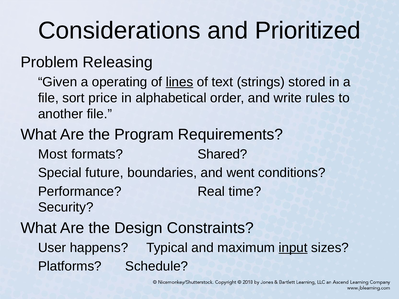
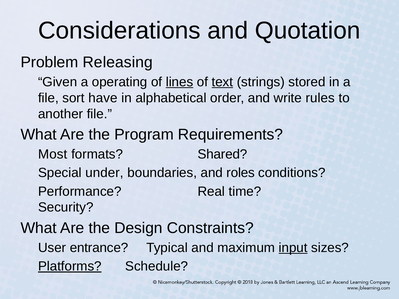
Prioritized: Prioritized -> Quotation
text underline: none -> present
price: price -> have
future: future -> under
went: went -> roles
happens: happens -> entrance
Platforms underline: none -> present
